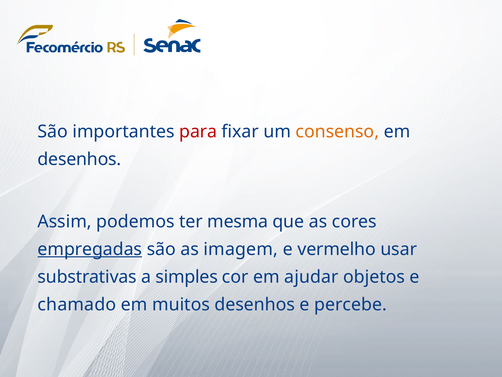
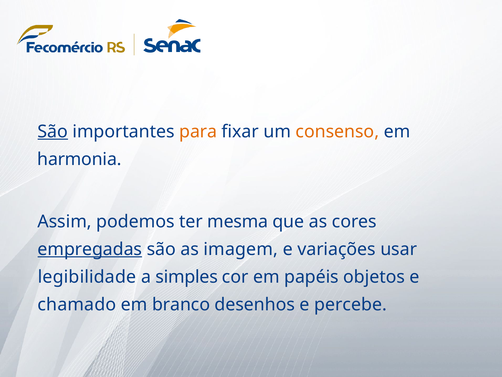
São at (53, 131) underline: none -> present
para colour: red -> orange
desenhos at (79, 159): desenhos -> harmonia
vermelho: vermelho -> variações
substrativas: substrativas -> legibilidade
ajudar: ajudar -> papéis
muitos: muitos -> branco
